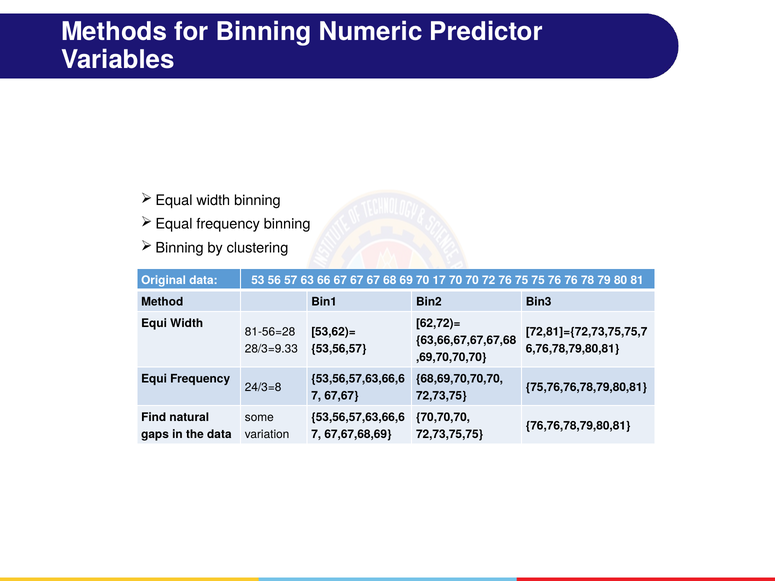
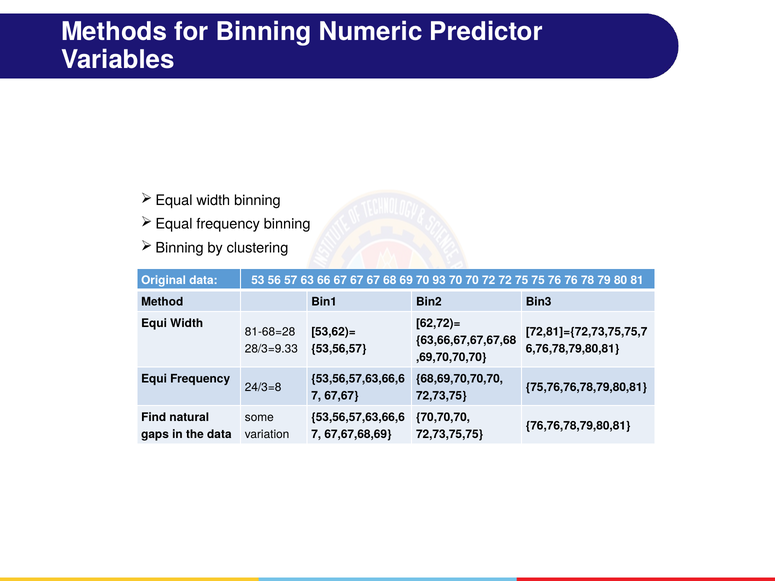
17: 17 -> 93
72 76: 76 -> 72
81-56=28: 81-56=28 -> 81-68=28
